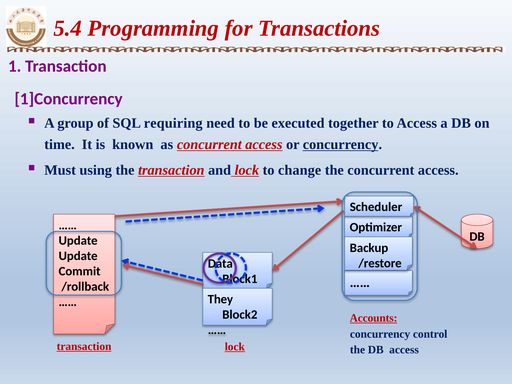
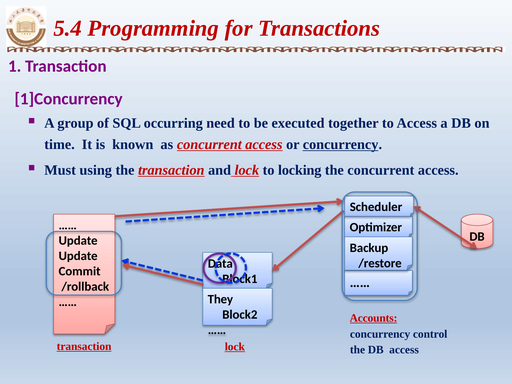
requiring: requiring -> occurring
change: change -> locking
